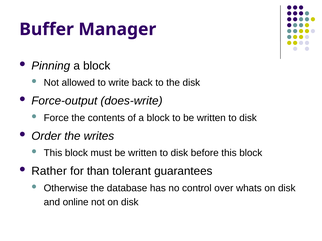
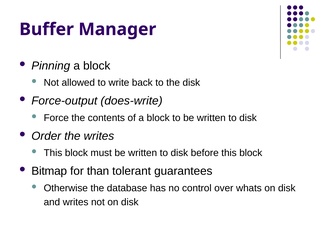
Rather: Rather -> Bitmap
and online: online -> writes
